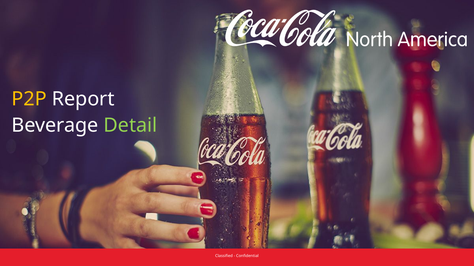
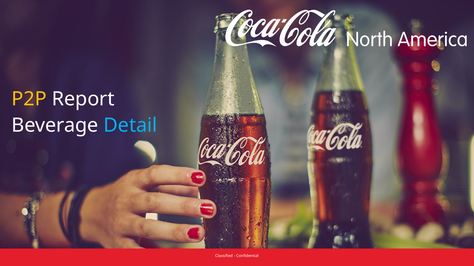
Detail colour: light green -> light blue
